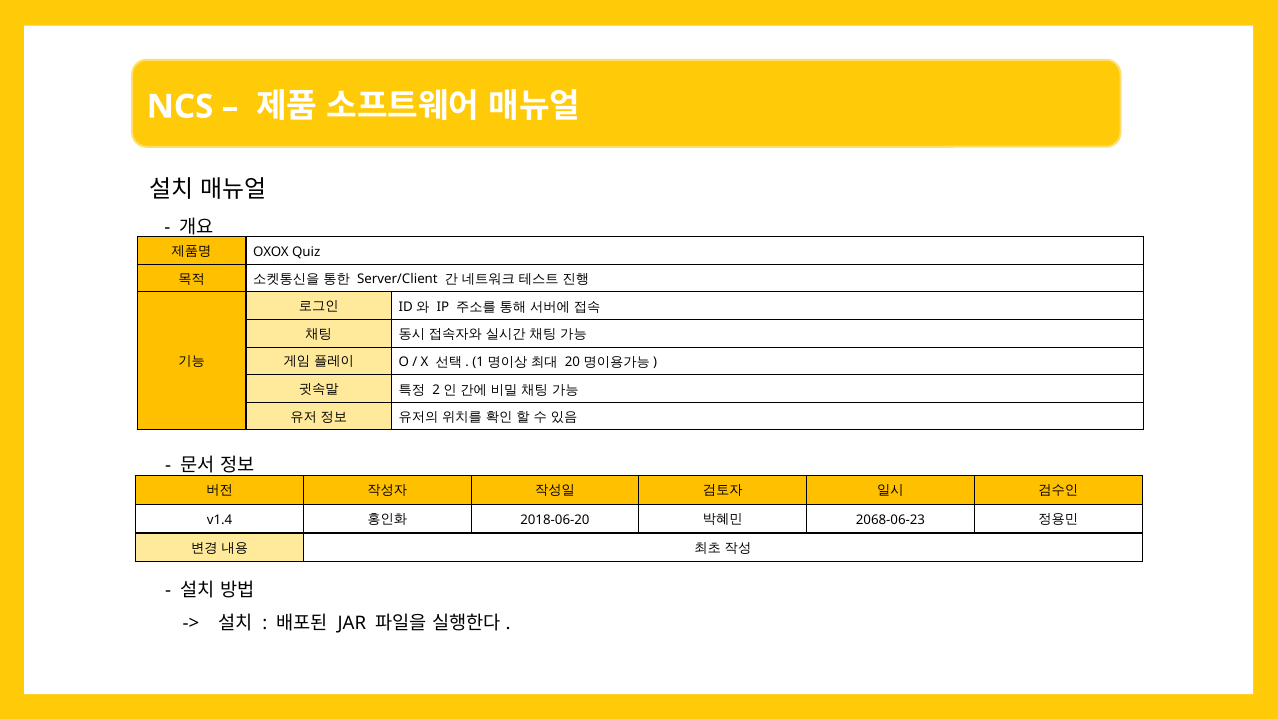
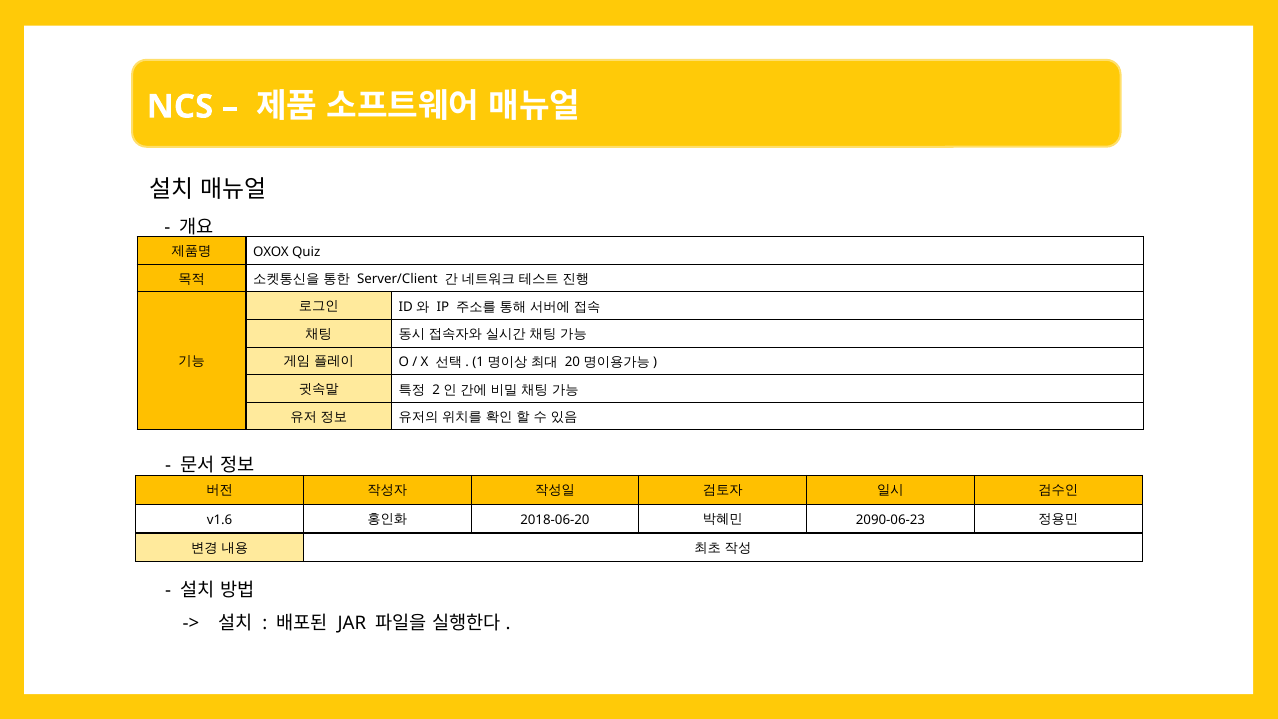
v1.4: v1.4 -> v1.6
2068-06-23: 2068-06-23 -> 2090-06-23
